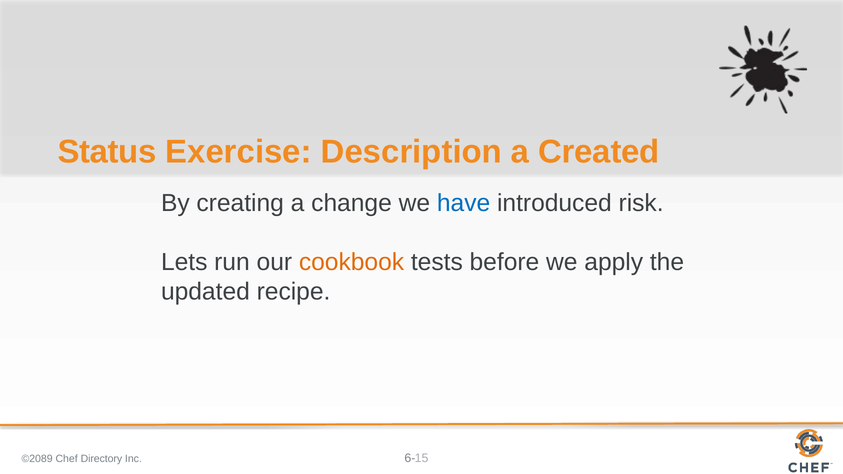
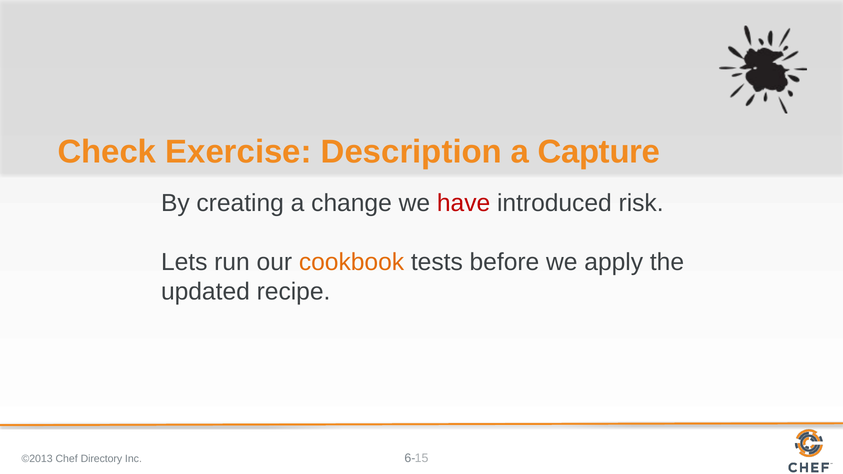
Status: Status -> Check
Created: Created -> Capture
have colour: blue -> red
©2089: ©2089 -> ©2013
